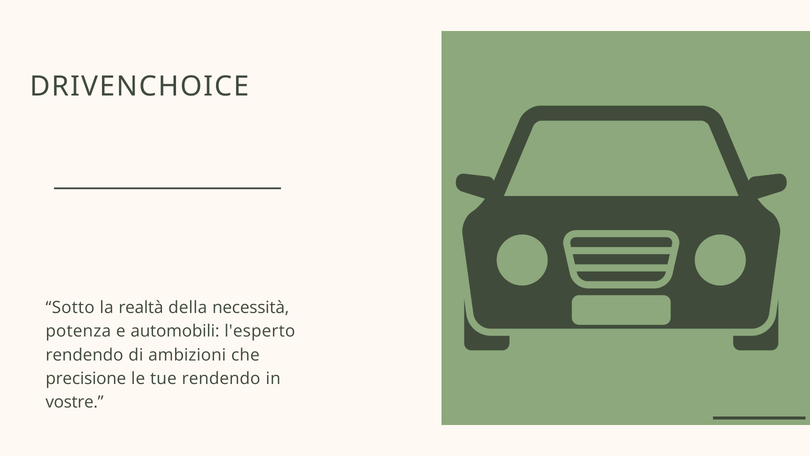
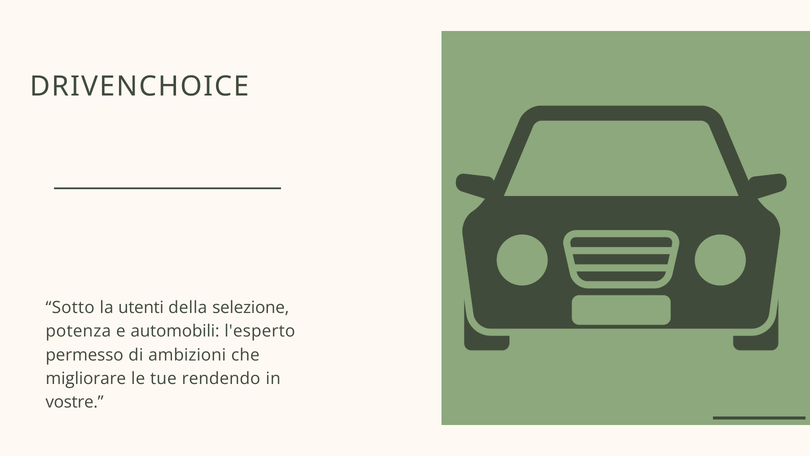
realtà: realtà -> utenti
necessità: necessità -> selezione
rendendo at (84, 355): rendendo -> permesso
precisione: precisione -> migliorare
